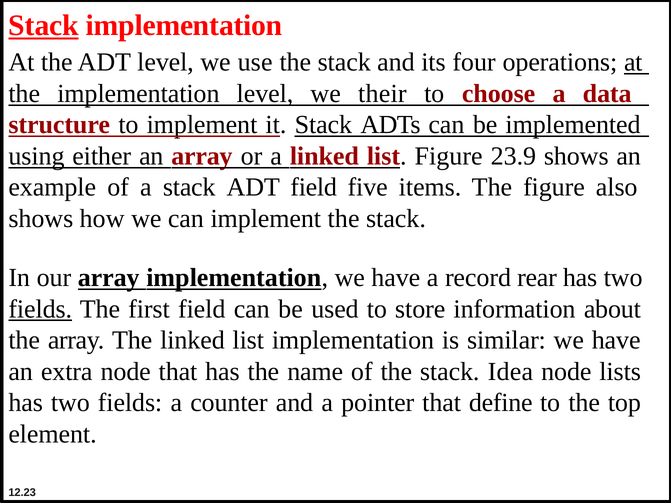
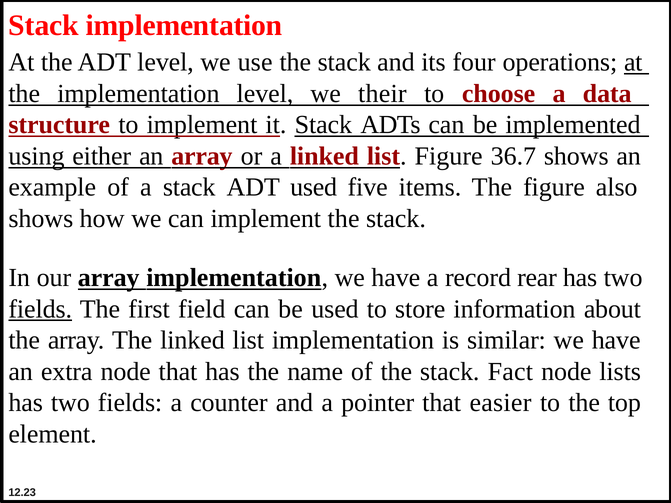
Stack at (44, 26) underline: present -> none
23.9: 23.9 -> 36.7
ADT field: field -> used
Idea: Idea -> Fact
define: define -> easier
